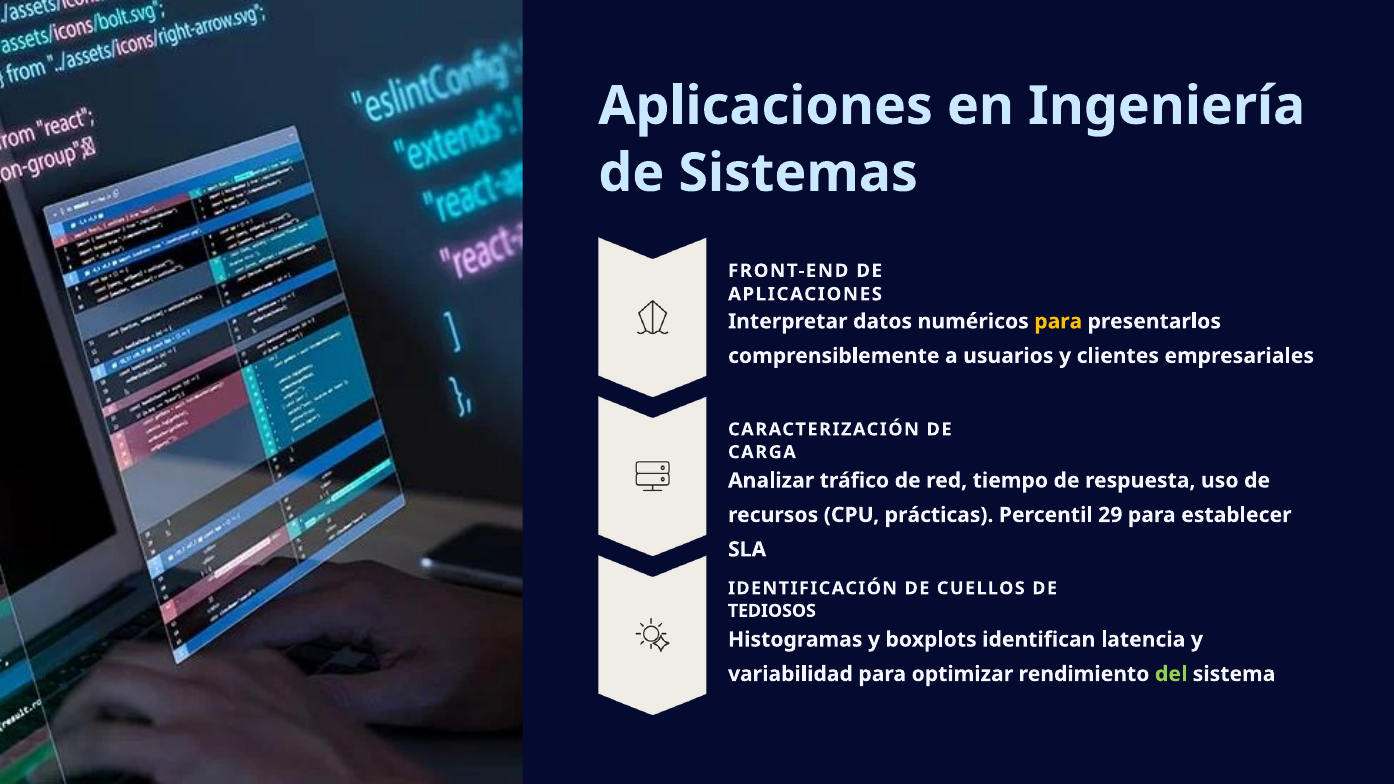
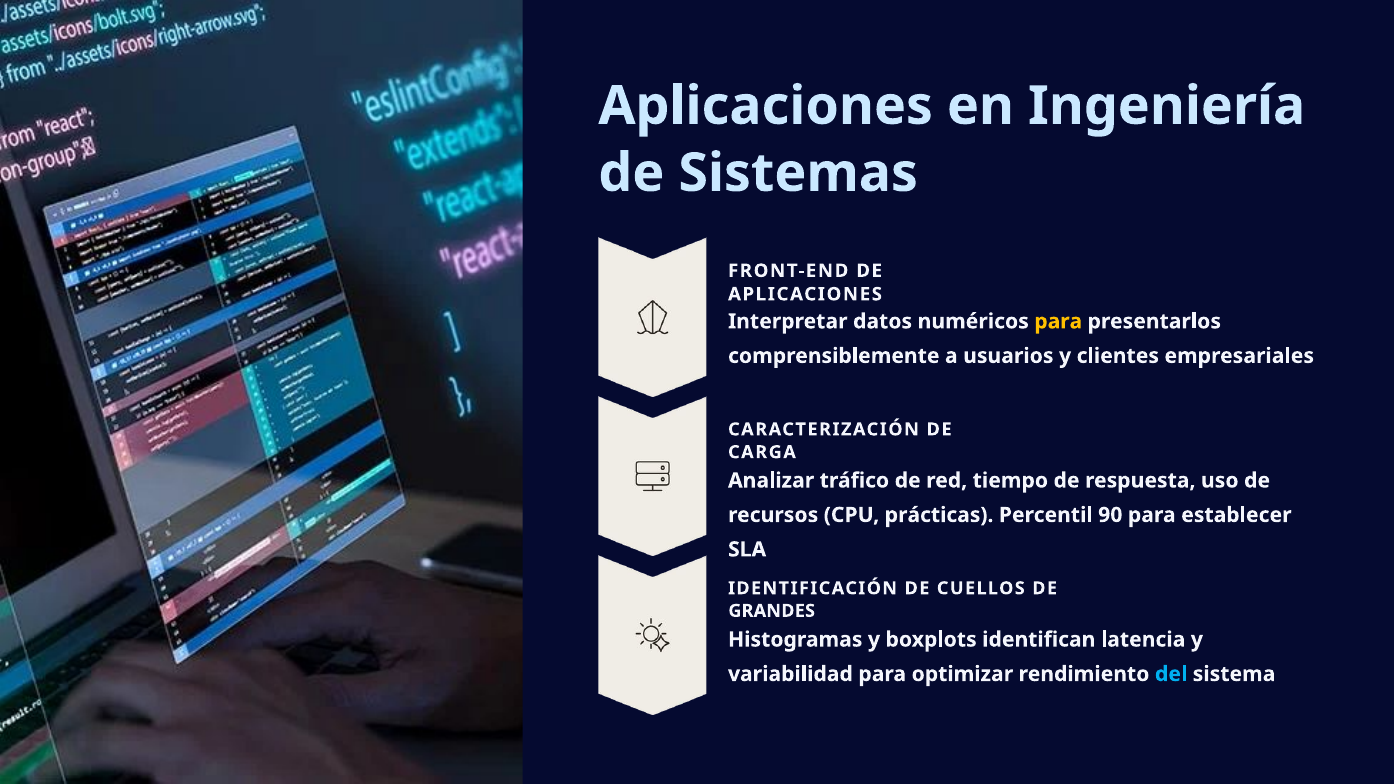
29: 29 -> 90
TEDIOSOS: TEDIOSOS -> GRANDES
del colour: light green -> light blue
